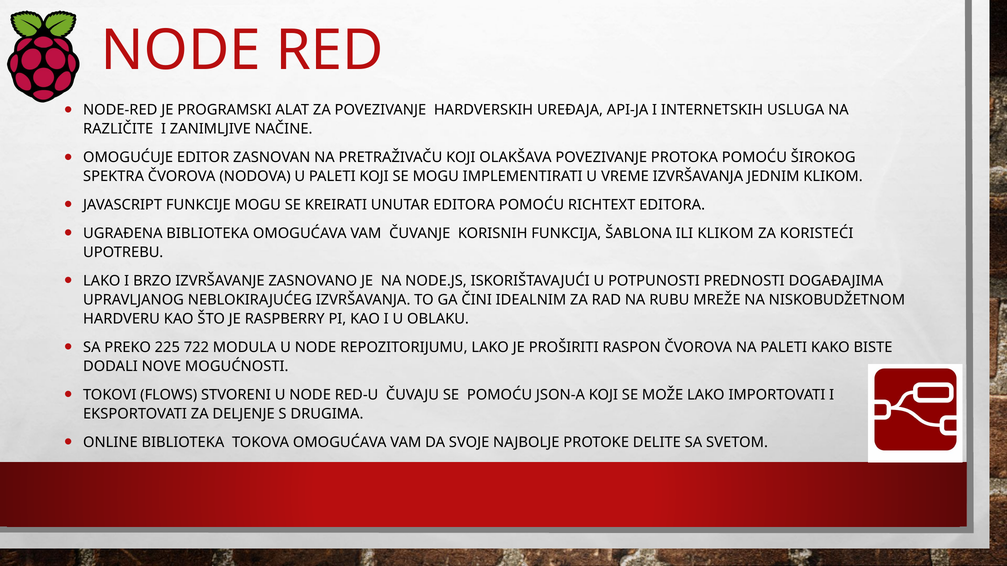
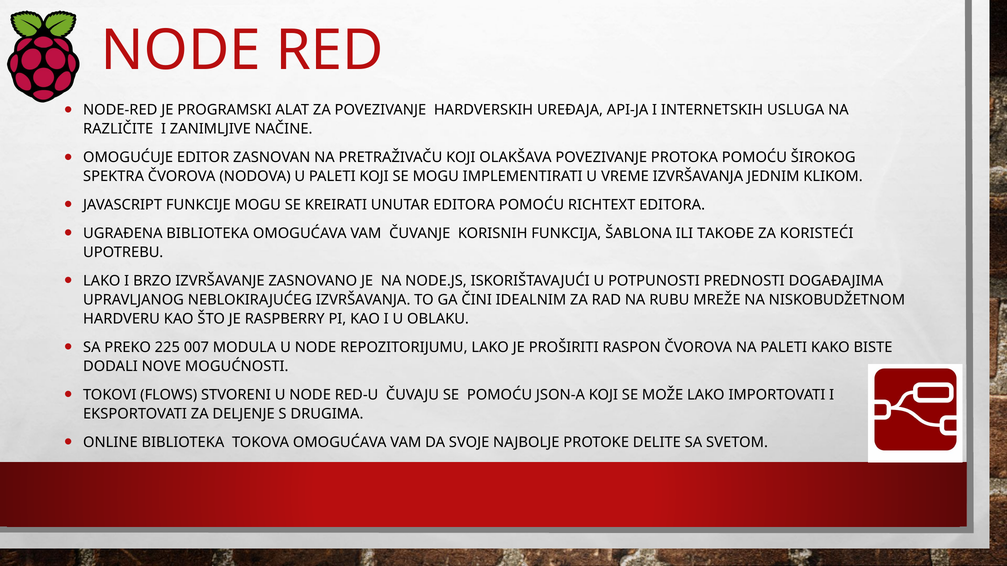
ILI KLIKOM: KLIKOM -> TAKOĐE
722: 722 -> 007
